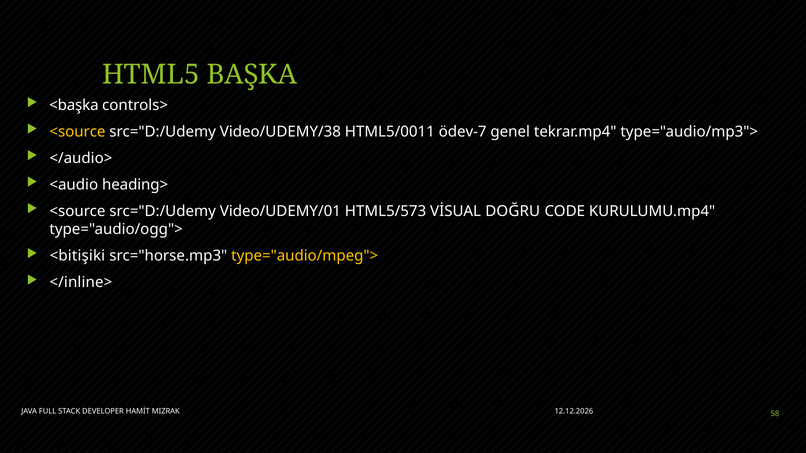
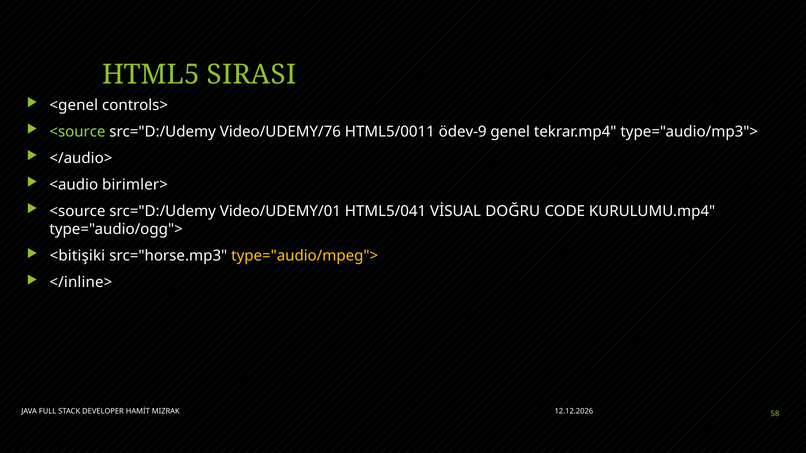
BAŞKA: BAŞKA -> SIRASI
<başka: <başka -> <genel
<source at (77, 132) colour: yellow -> light green
Video/UDEMY/38: Video/UDEMY/38 -> Video/UDEMY/76
ödev-7: ödev-7 -> ödev-9
heading>: heading> -> birimler>
HTML5/573: HTML5/573 -> HTML5/041
